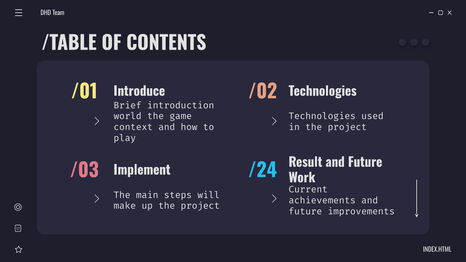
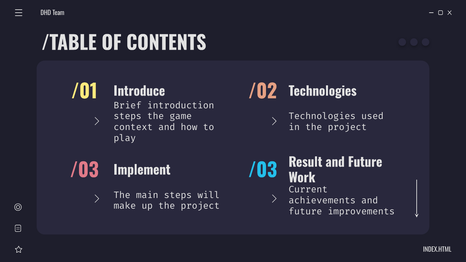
world at (128, 116): world -> steps
/24 at (263, 171): /24 -> /03
